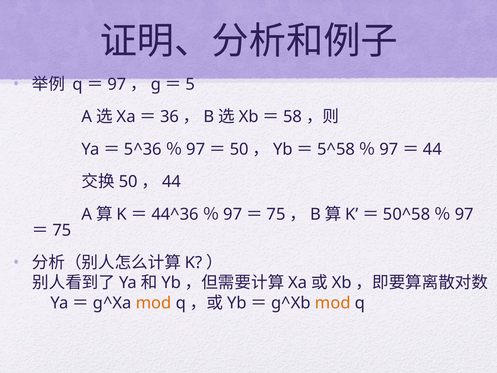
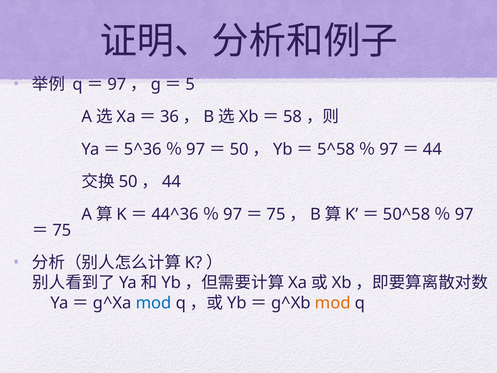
mod at (154, 303) colour: orange -> blue
